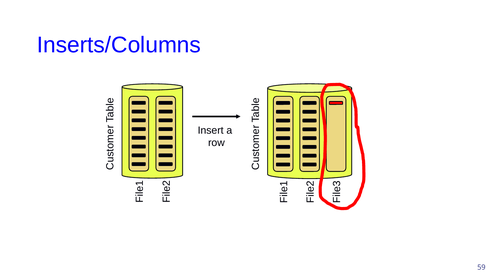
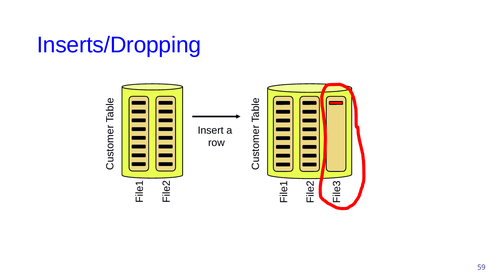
Inserts/Columns: Inserts/Columns -> Inserts/Dropping
